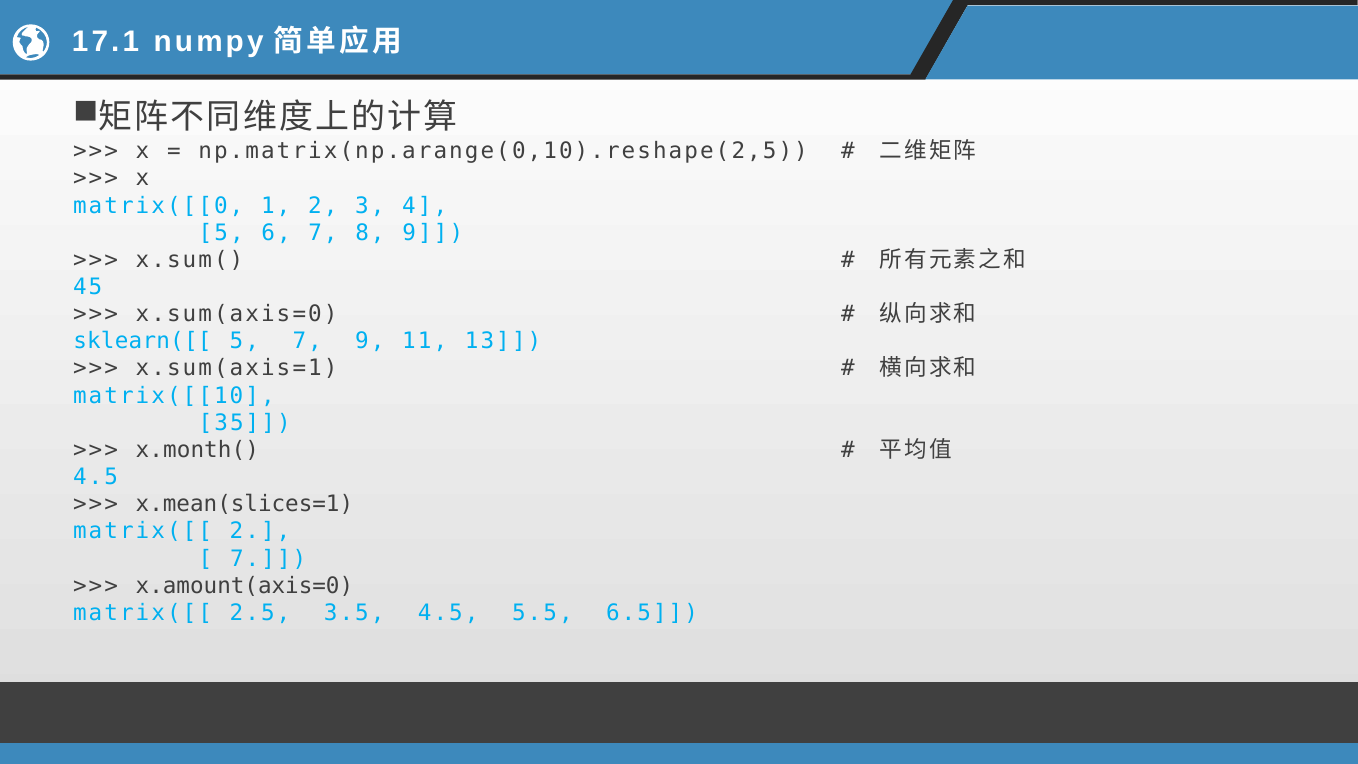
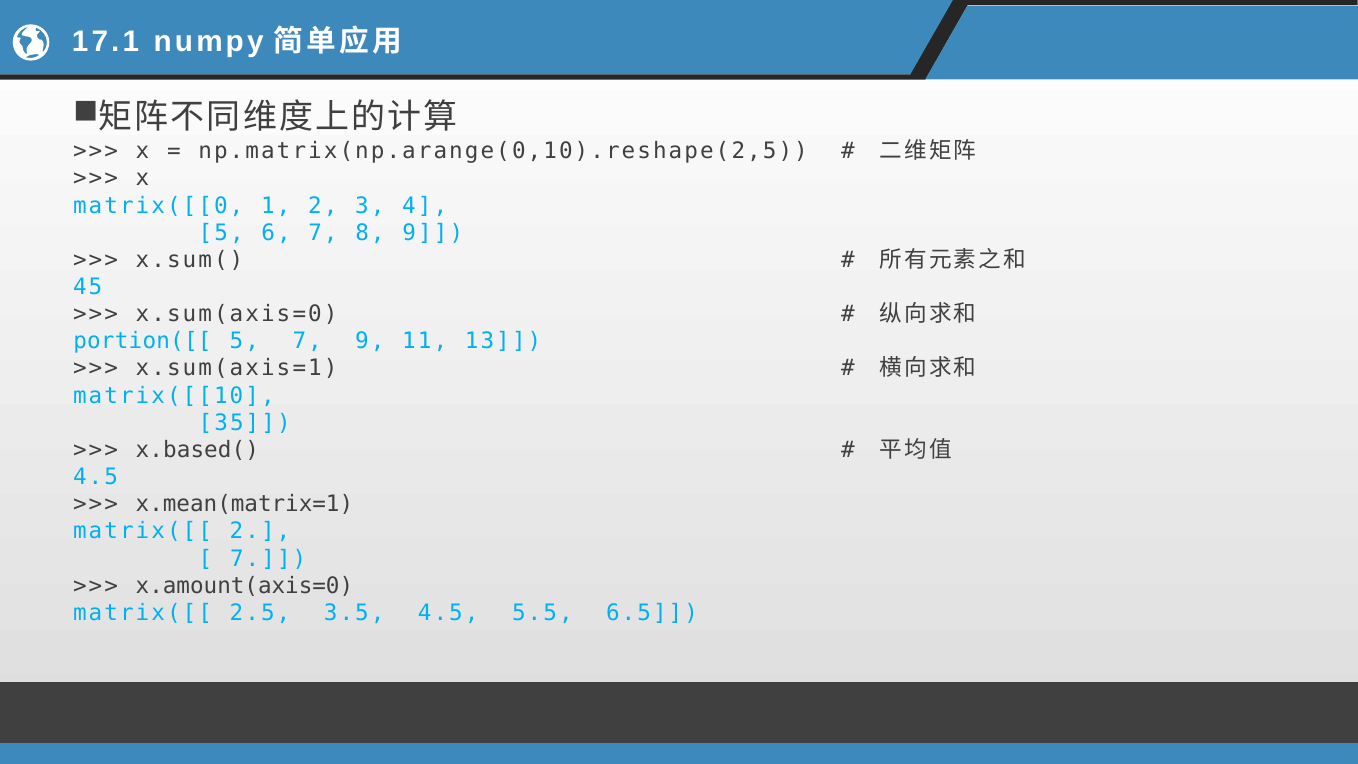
sklearn([[: sklearn([[ -> portion([[
x.month(: x.month( -> x.based(
x.mean(slices=1: x.mean(slices=1 -> x.mean(matrix=1
